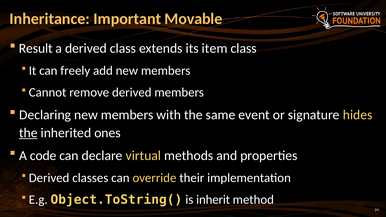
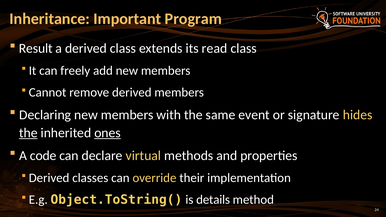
Movable: Movable -> Program
item: item -> read
ones underline: none -> present
inherit: inherit -> details
